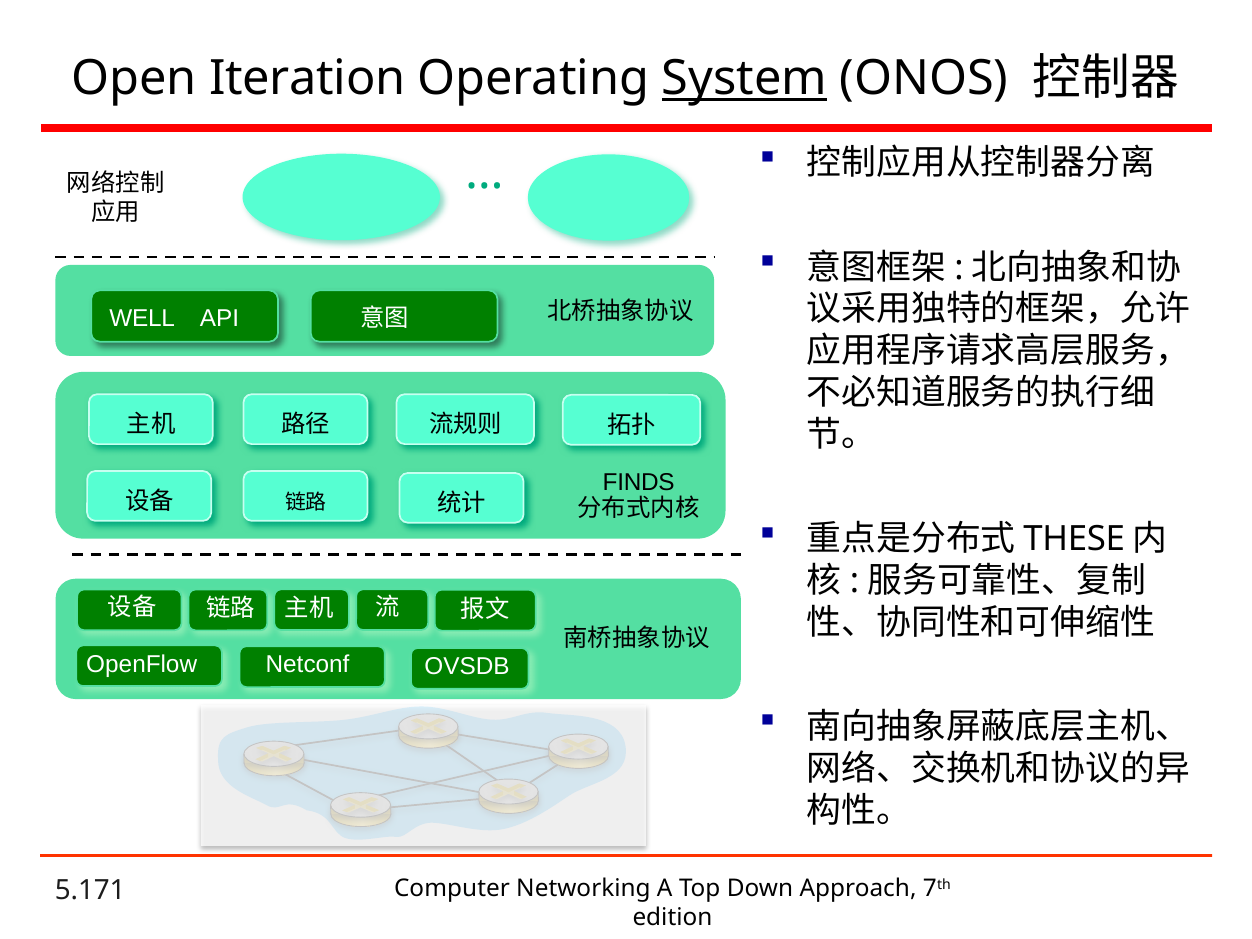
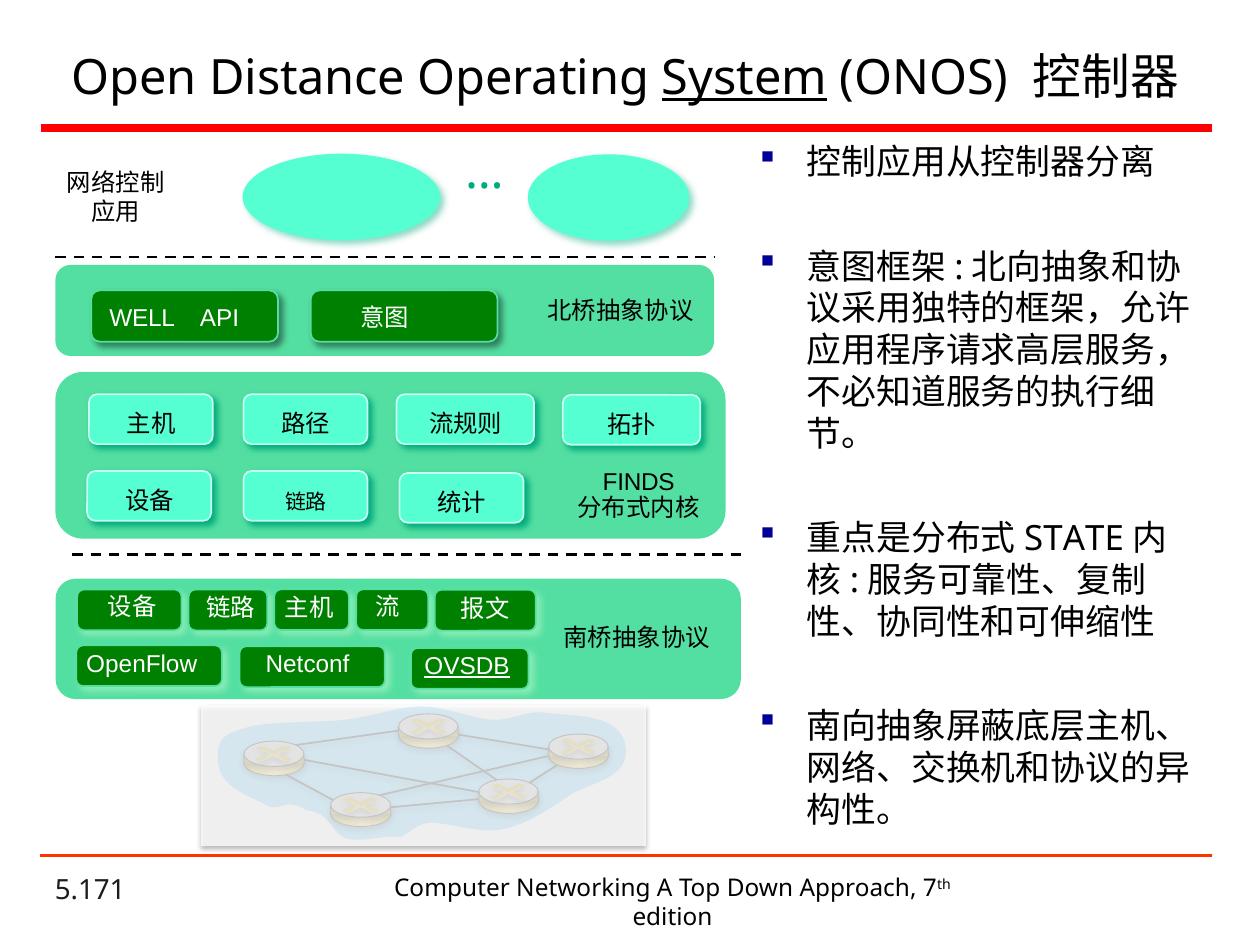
Iteration: Iteration -> Distance
THESE: THESE -> STATE
OVSDB underline: none -> present
